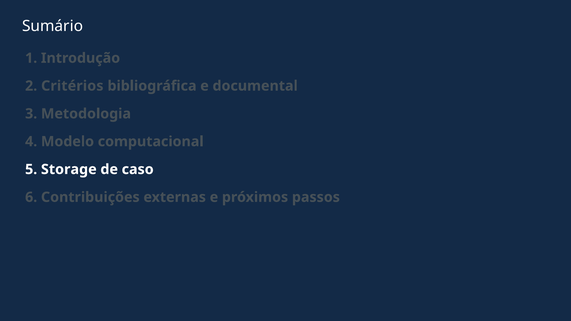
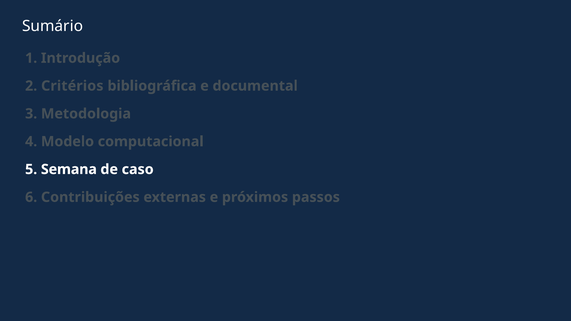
Storage: Storage -> Semana
